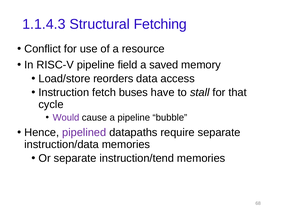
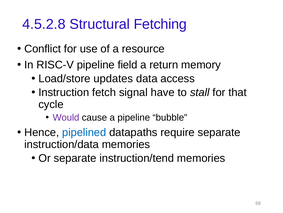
1.1.4.3: 1.1.4.3 -> 4.5.2.8
saved: saved -> return
reorders: reorders -> updates
buses: buses -> signal
pipelined colour: purple -> blue
